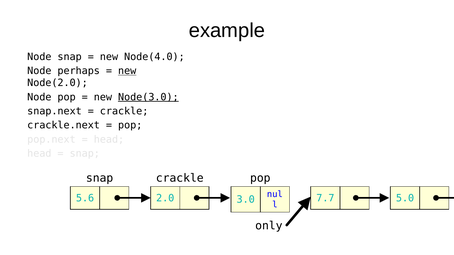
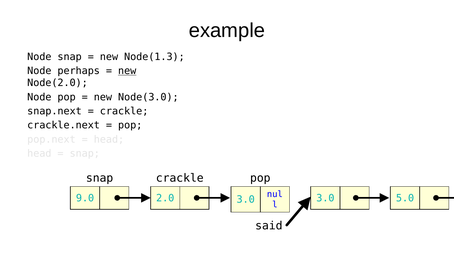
Node(4.0: Node(4.0 -> Node(1.3
Node(3.0 underline: present -> none
5.6: 5.6 -> 9.0
7.7 at (325, 198): 7.7 -> 3.0
only: only -> said
